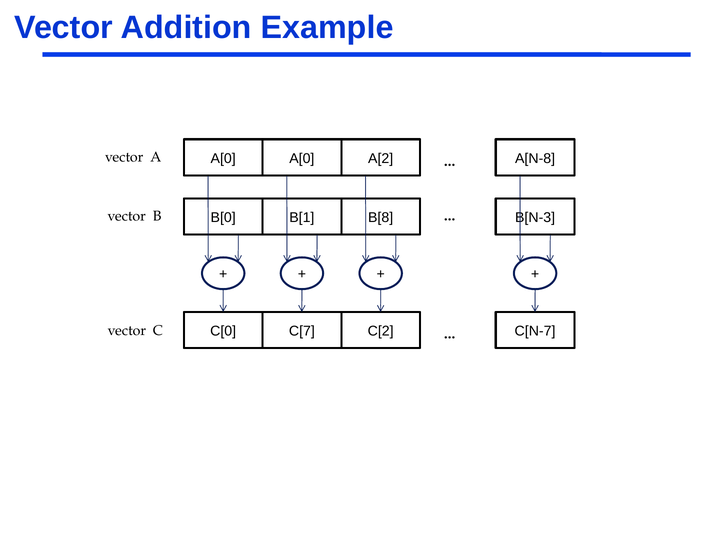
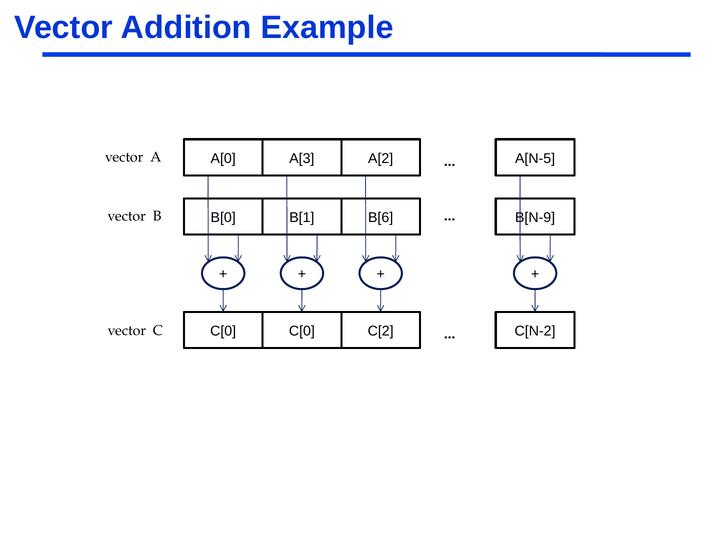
A[0 at (302, 158): A[0 -> A[3
A[N-8: A[N-8 -> A[N-5
B[8: B[8 -> B[6
B[N-3: B[N-3 -> B[N-9
C[0 C[7: C[7 -> C[0
C[N-7: C[N-7 -> C[N-2
